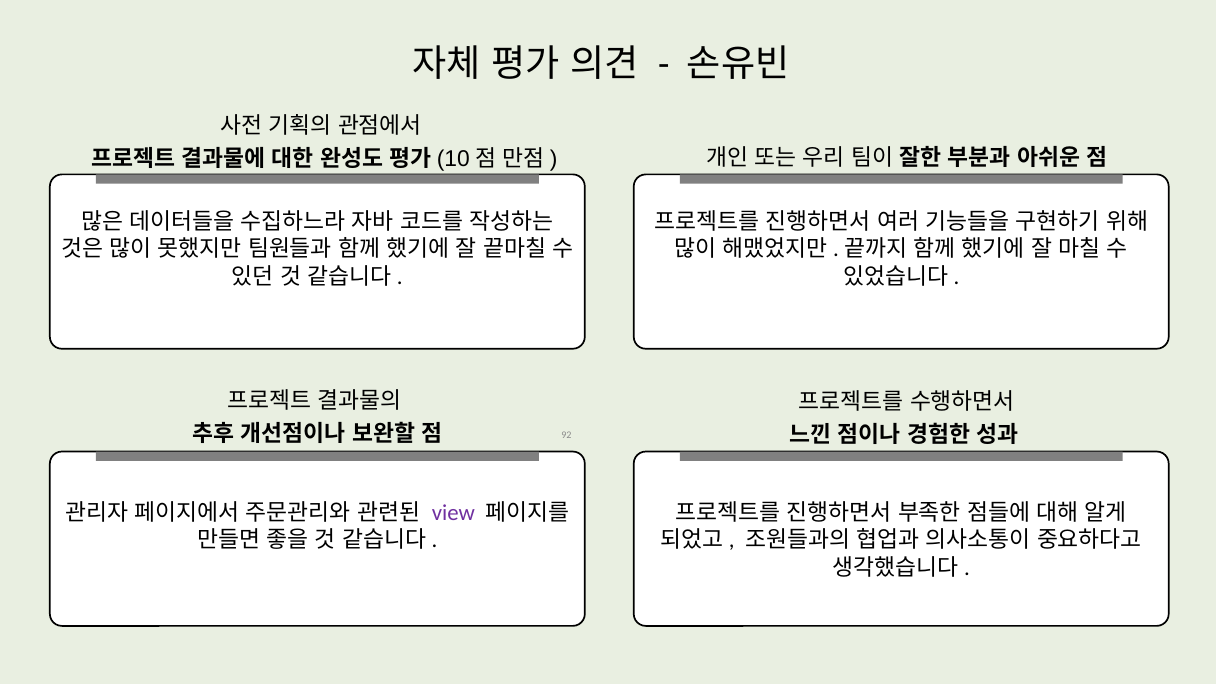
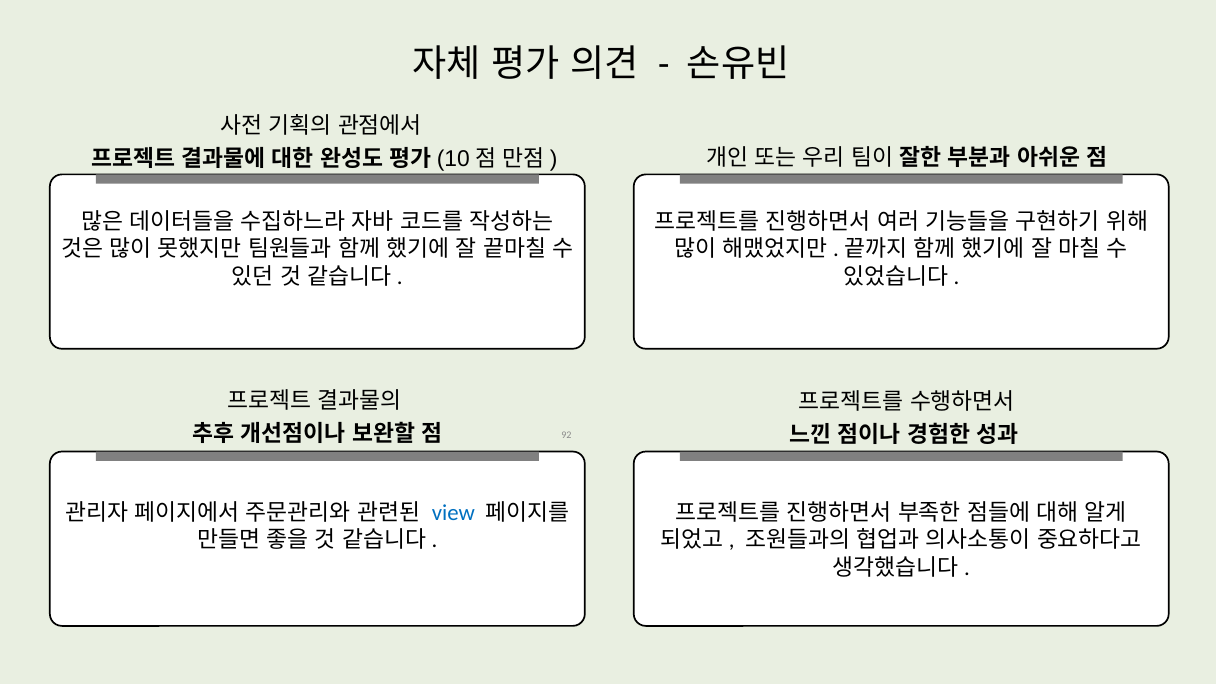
view colour: purple -> blue
